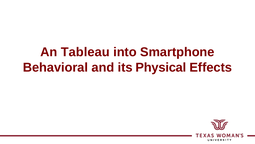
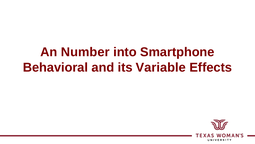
Tableau: Tableau -> Number
Physical: Physical -> Variable
